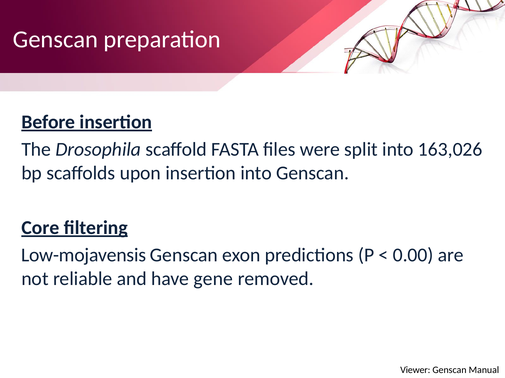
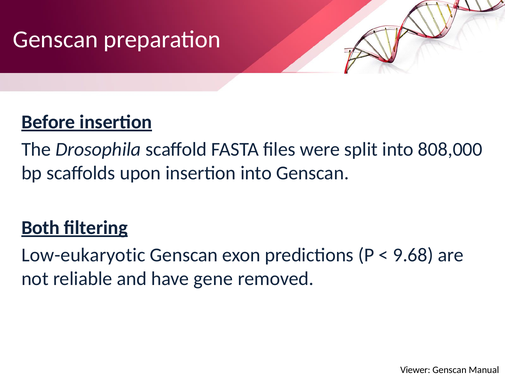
163,026: 163,026 -> 808,000
Core: Core -> Both
Low-mojavensis: Low-mojavensis -> Low-eukaryotic
0.00: 0.00 -> 9.68
